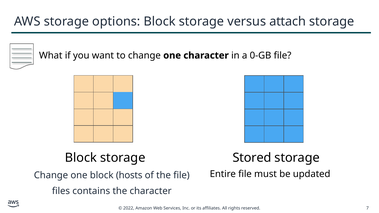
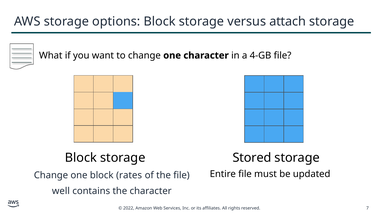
0-GB: 0-GB -> 4-GB
hosts: hosts -> rates
files: files -> well
